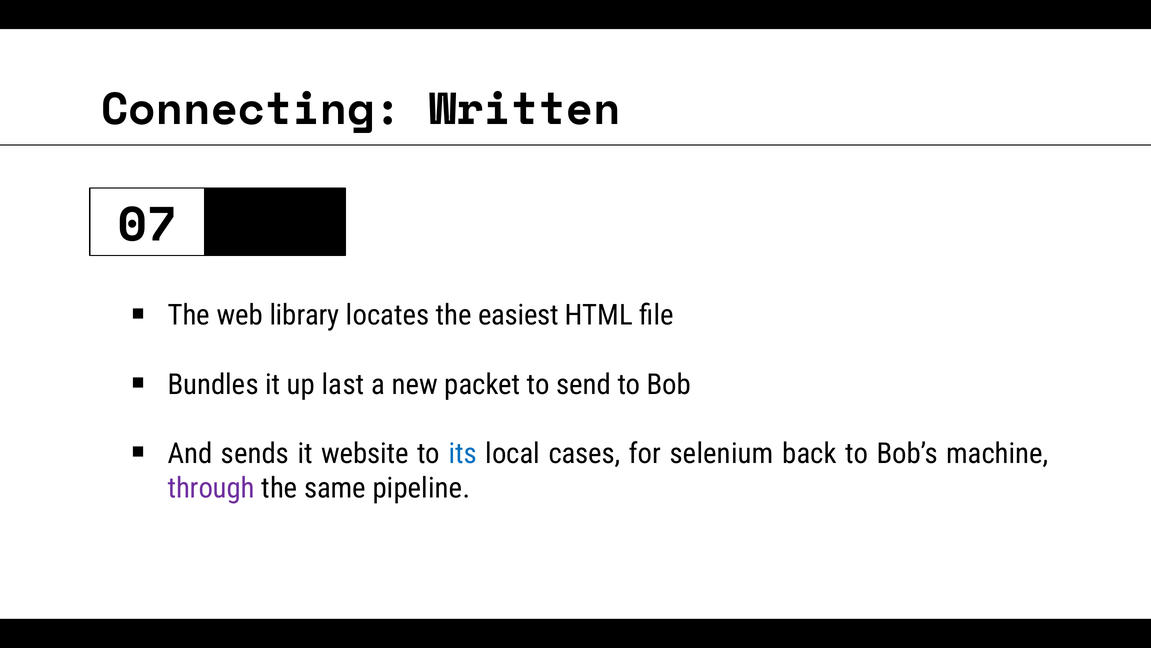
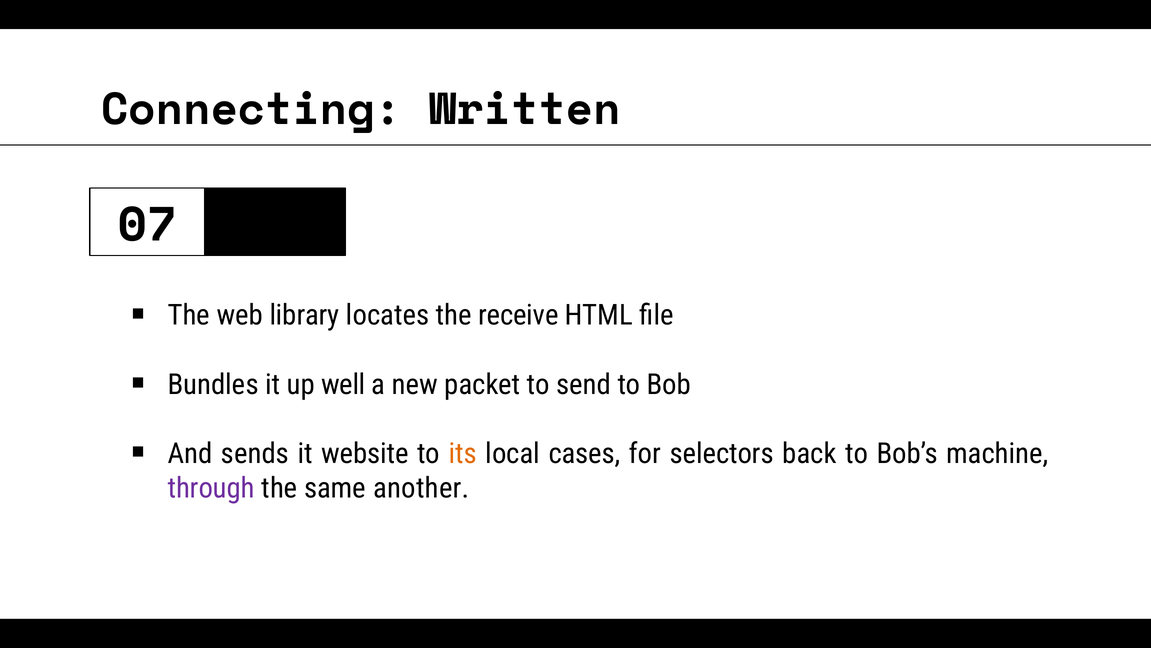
easiest: easiest -> receive
last: last -> well
its colour: blue -> orange
selenium: selenium -> selectors
pipeline: pipeline -> another
